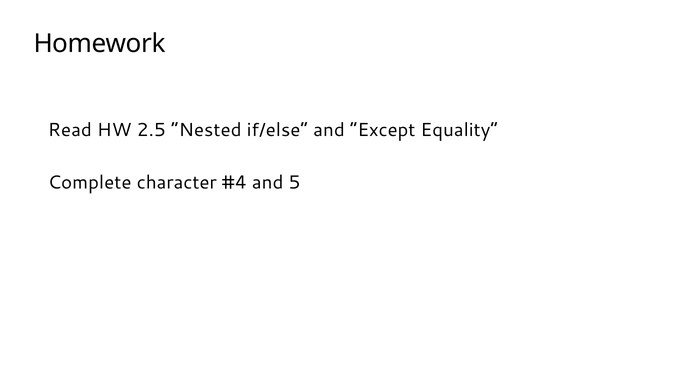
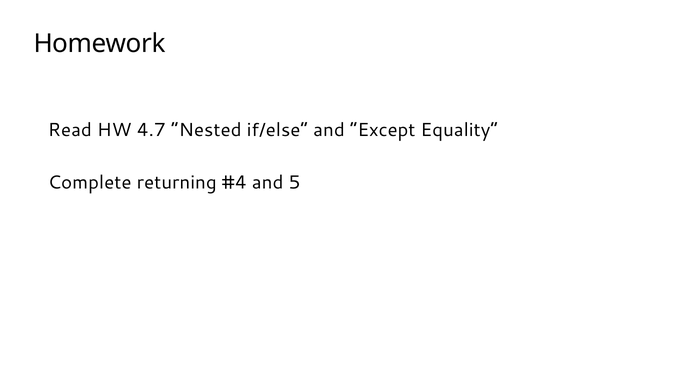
2.5: 2.5 -> 4.7
character: character -> returning
